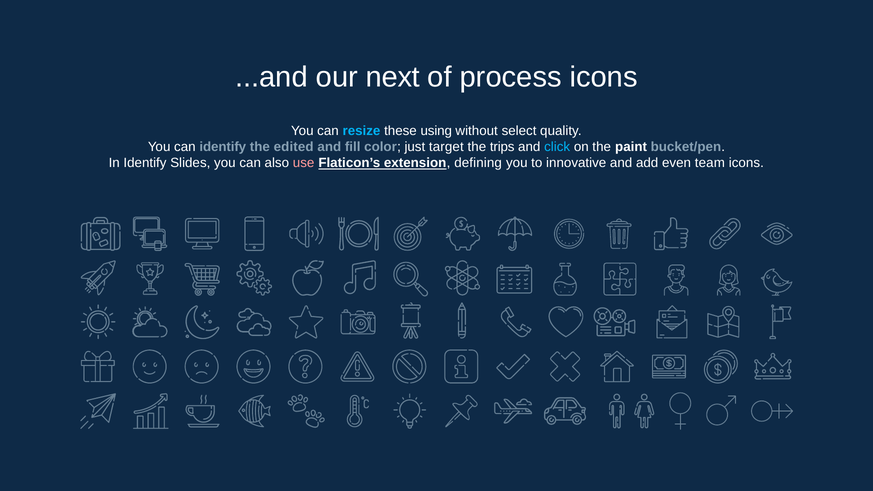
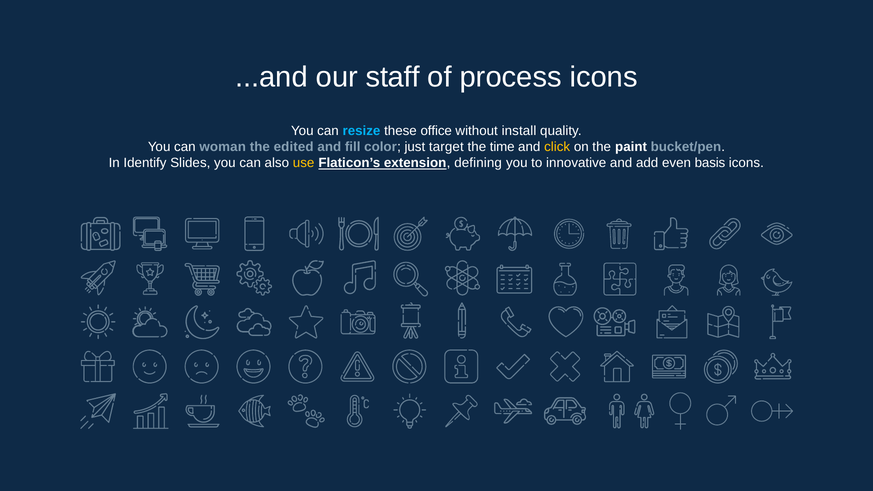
next: next -> staff
using: using -> office
select: select -> install
can identify: identify -> woman
trips: trips -> time
click colour: light blue -> yellow
use colour: pink -> yellow
team: team -> basis
